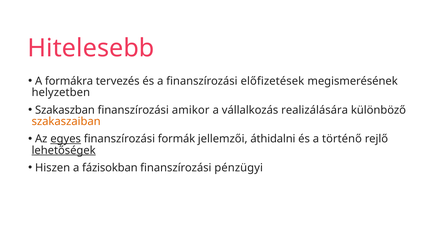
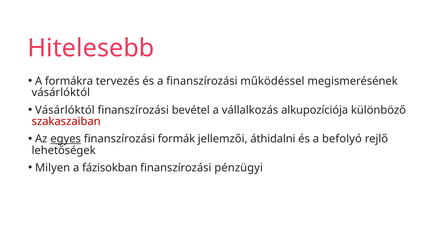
előfizetések: előfizetések -> működéssel
helyzetben at (61, 92): helyzetben -> vásárlóktól
Szakaszban at (65, 110): Szakaszban -> Vásárlóktól
amikor: amikor -> bevétel
realizálására: realizálására -> alkupozíciója
szakaszaiban colour: orange -> red
történő: történő -> befolyó
lehetőségek underline: present -> none
Hiszen: Hiszen -> Milyen
